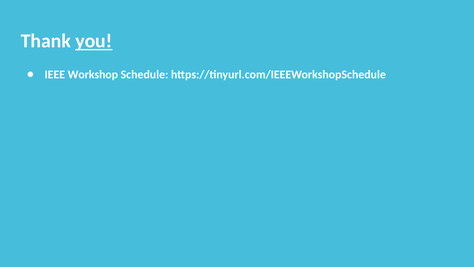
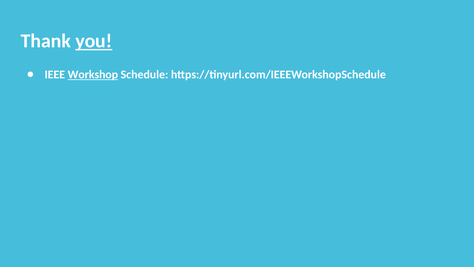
Workshop underline: none -> present
